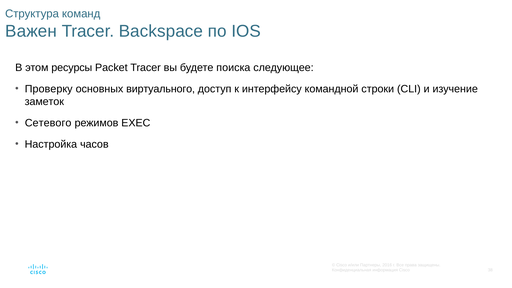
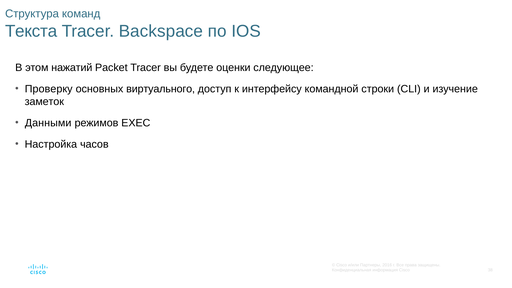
Важен: Важен -> Текста
ресурсы: ресурсы -> нажатий
поиска: поиска -> оценки
Сетевого: Сетевого -> Данными
